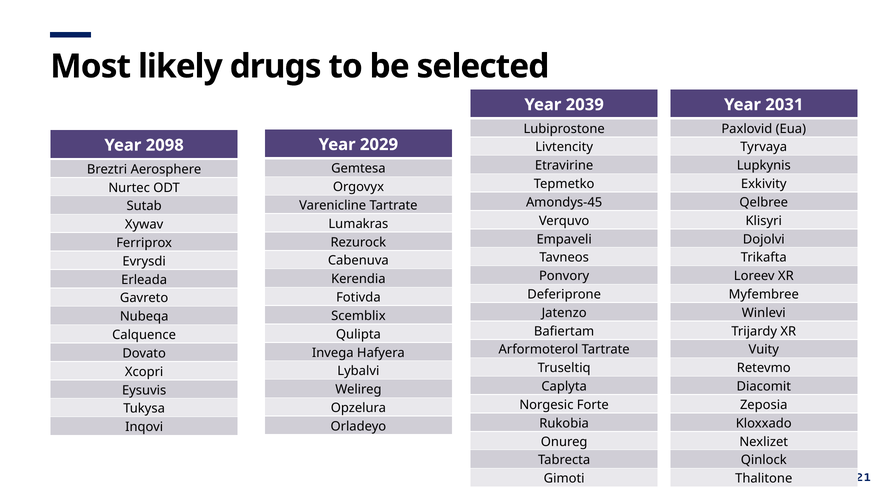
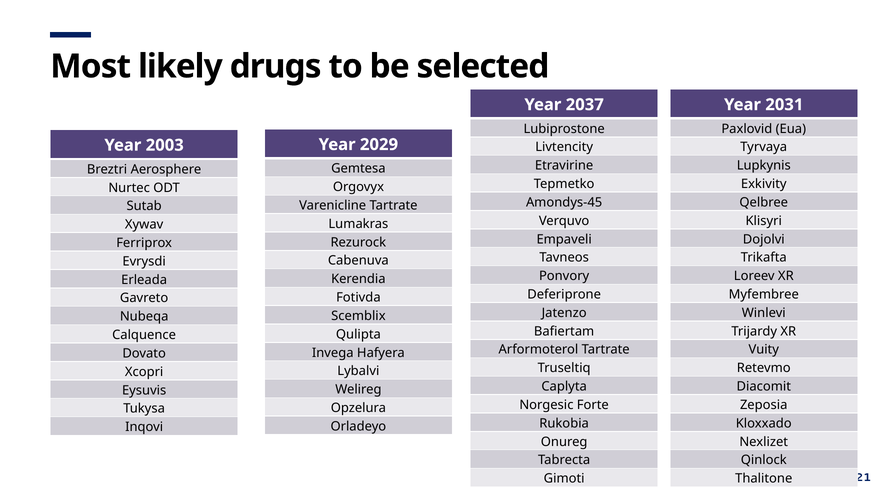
2039: 2039 -> 2037
2098: 2098 -> 2003
